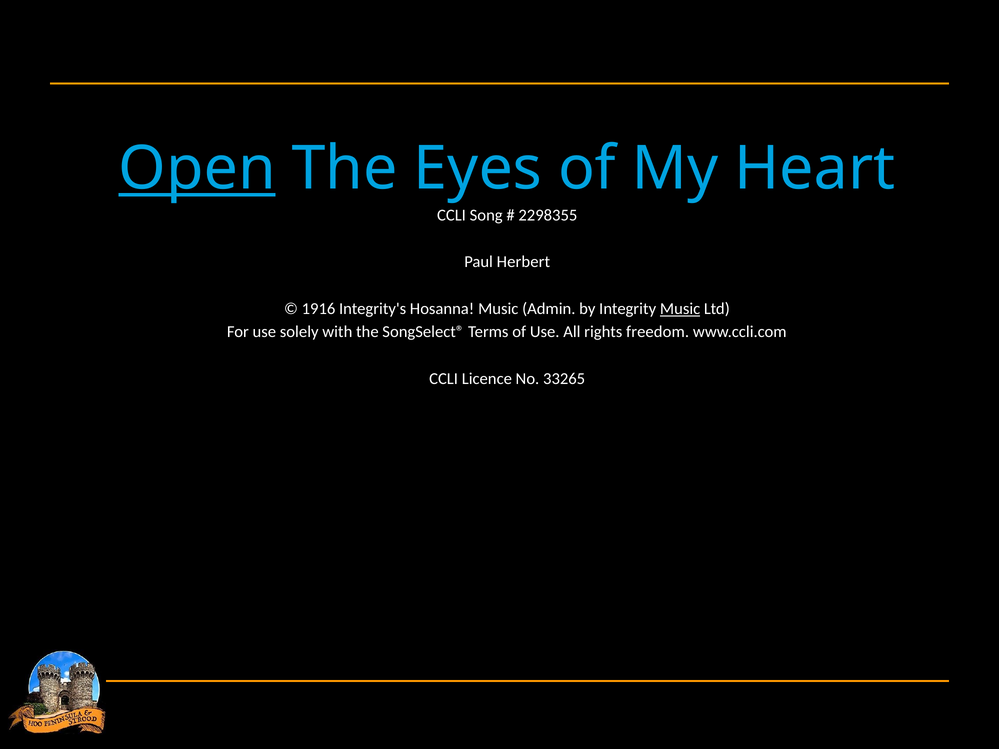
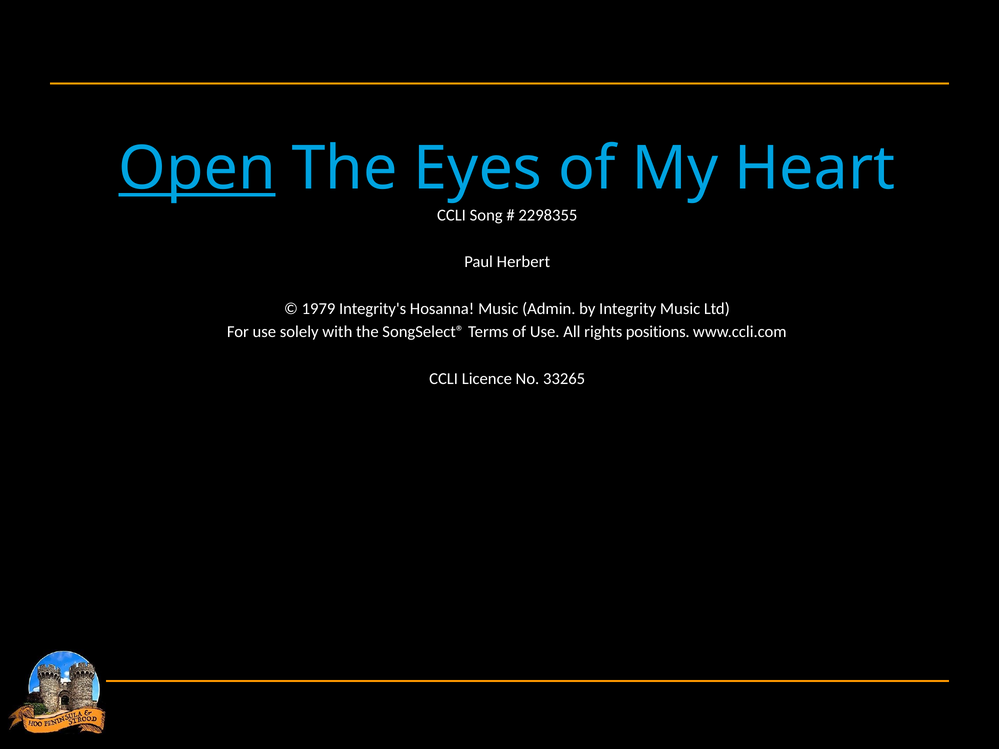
1916: 1916 -> 1979
Music at (680, 309) underline: present -> none
freedom: freedom -> positions
